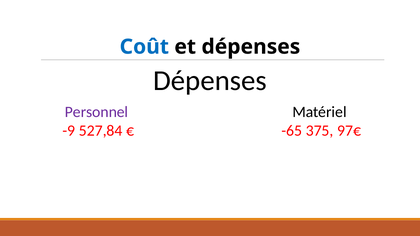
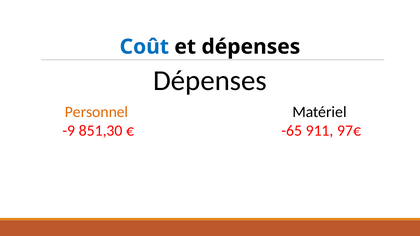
Personnel colour: purple -> orange
527,84: 527,84 -> 851,30
375: 375 -> 911
